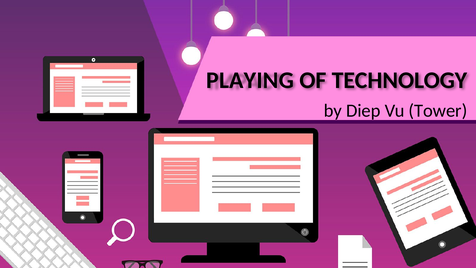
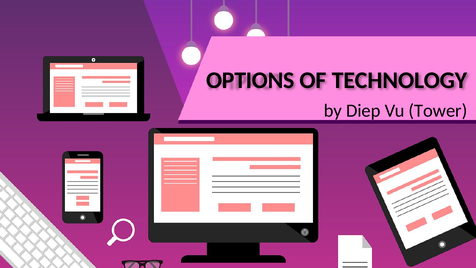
PLAYING: PLAYING -> OPTIONS
